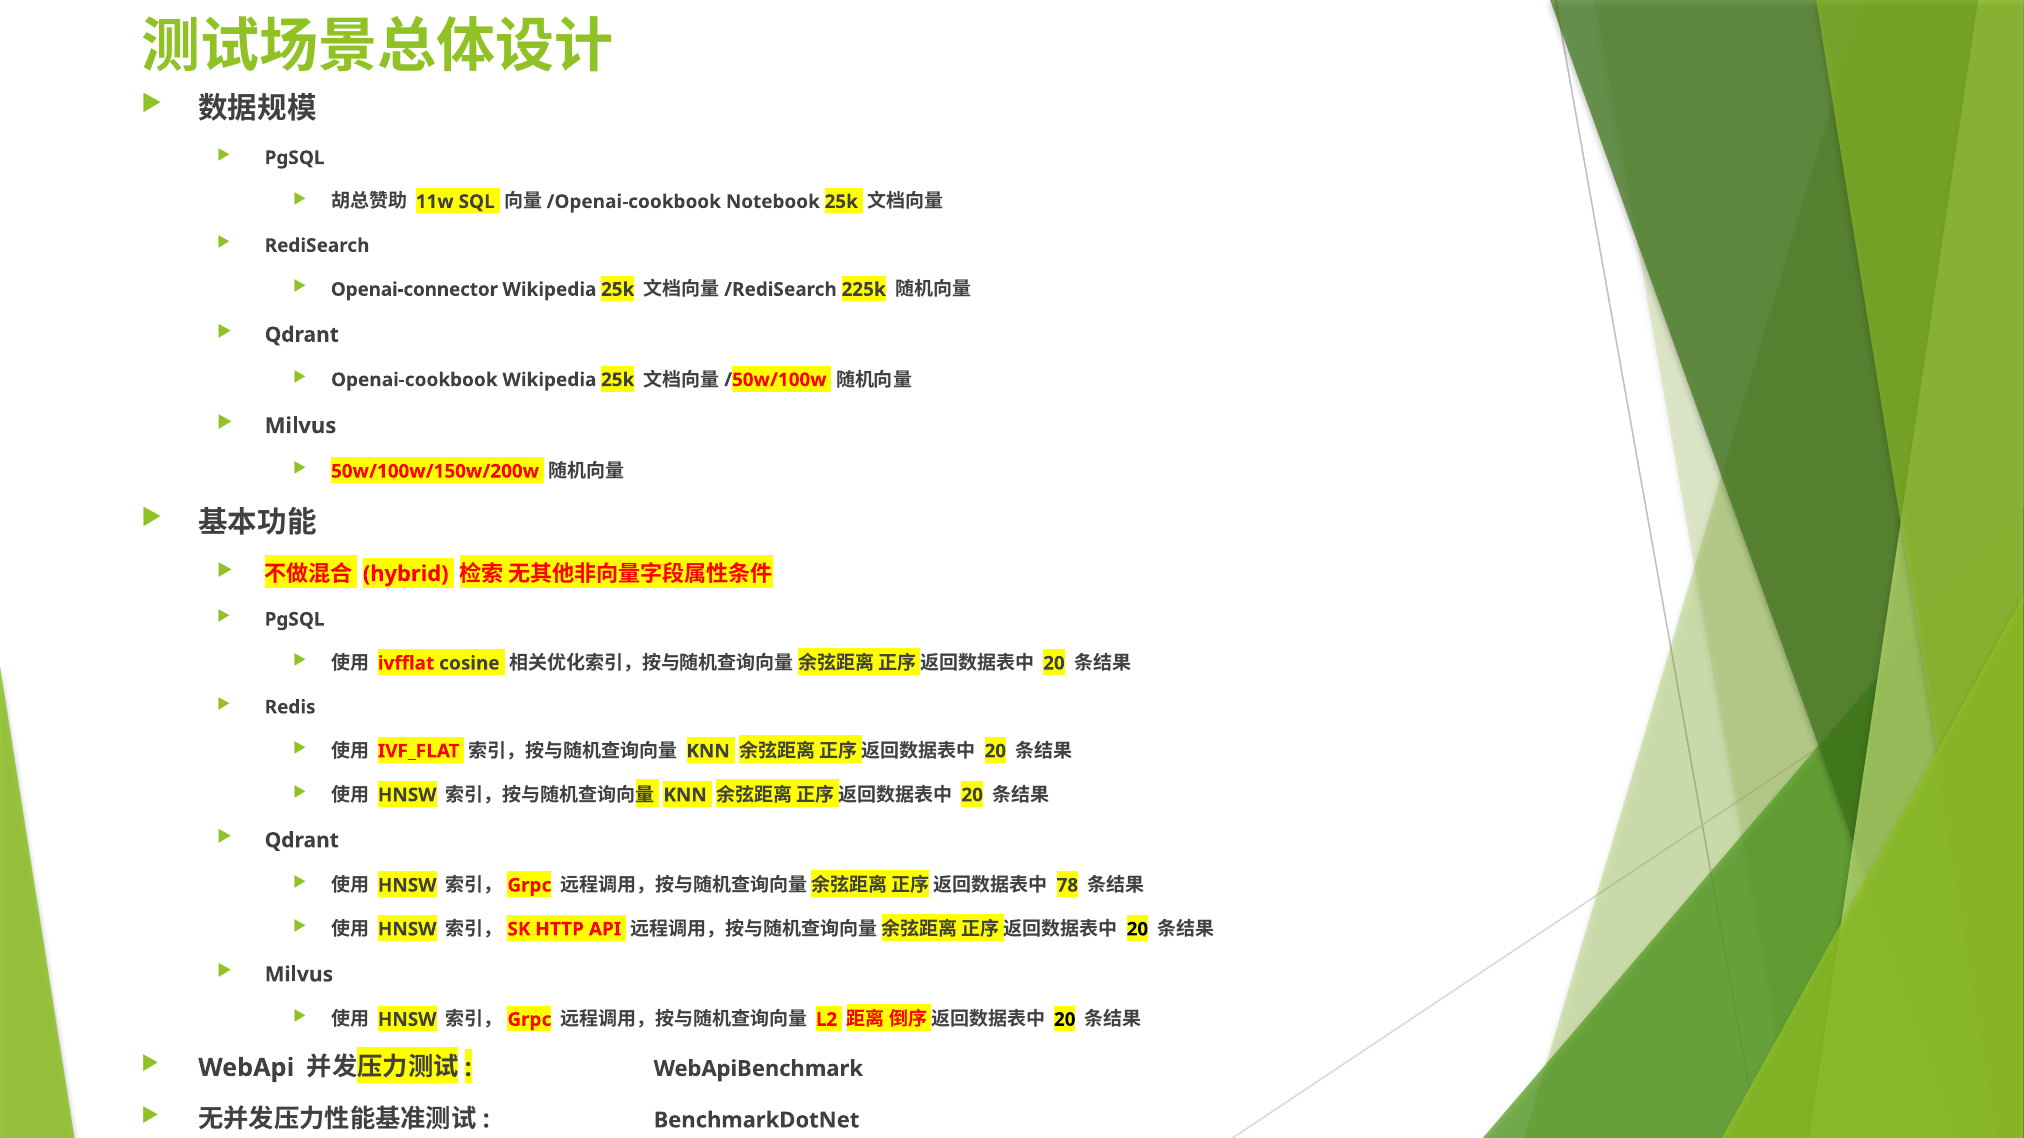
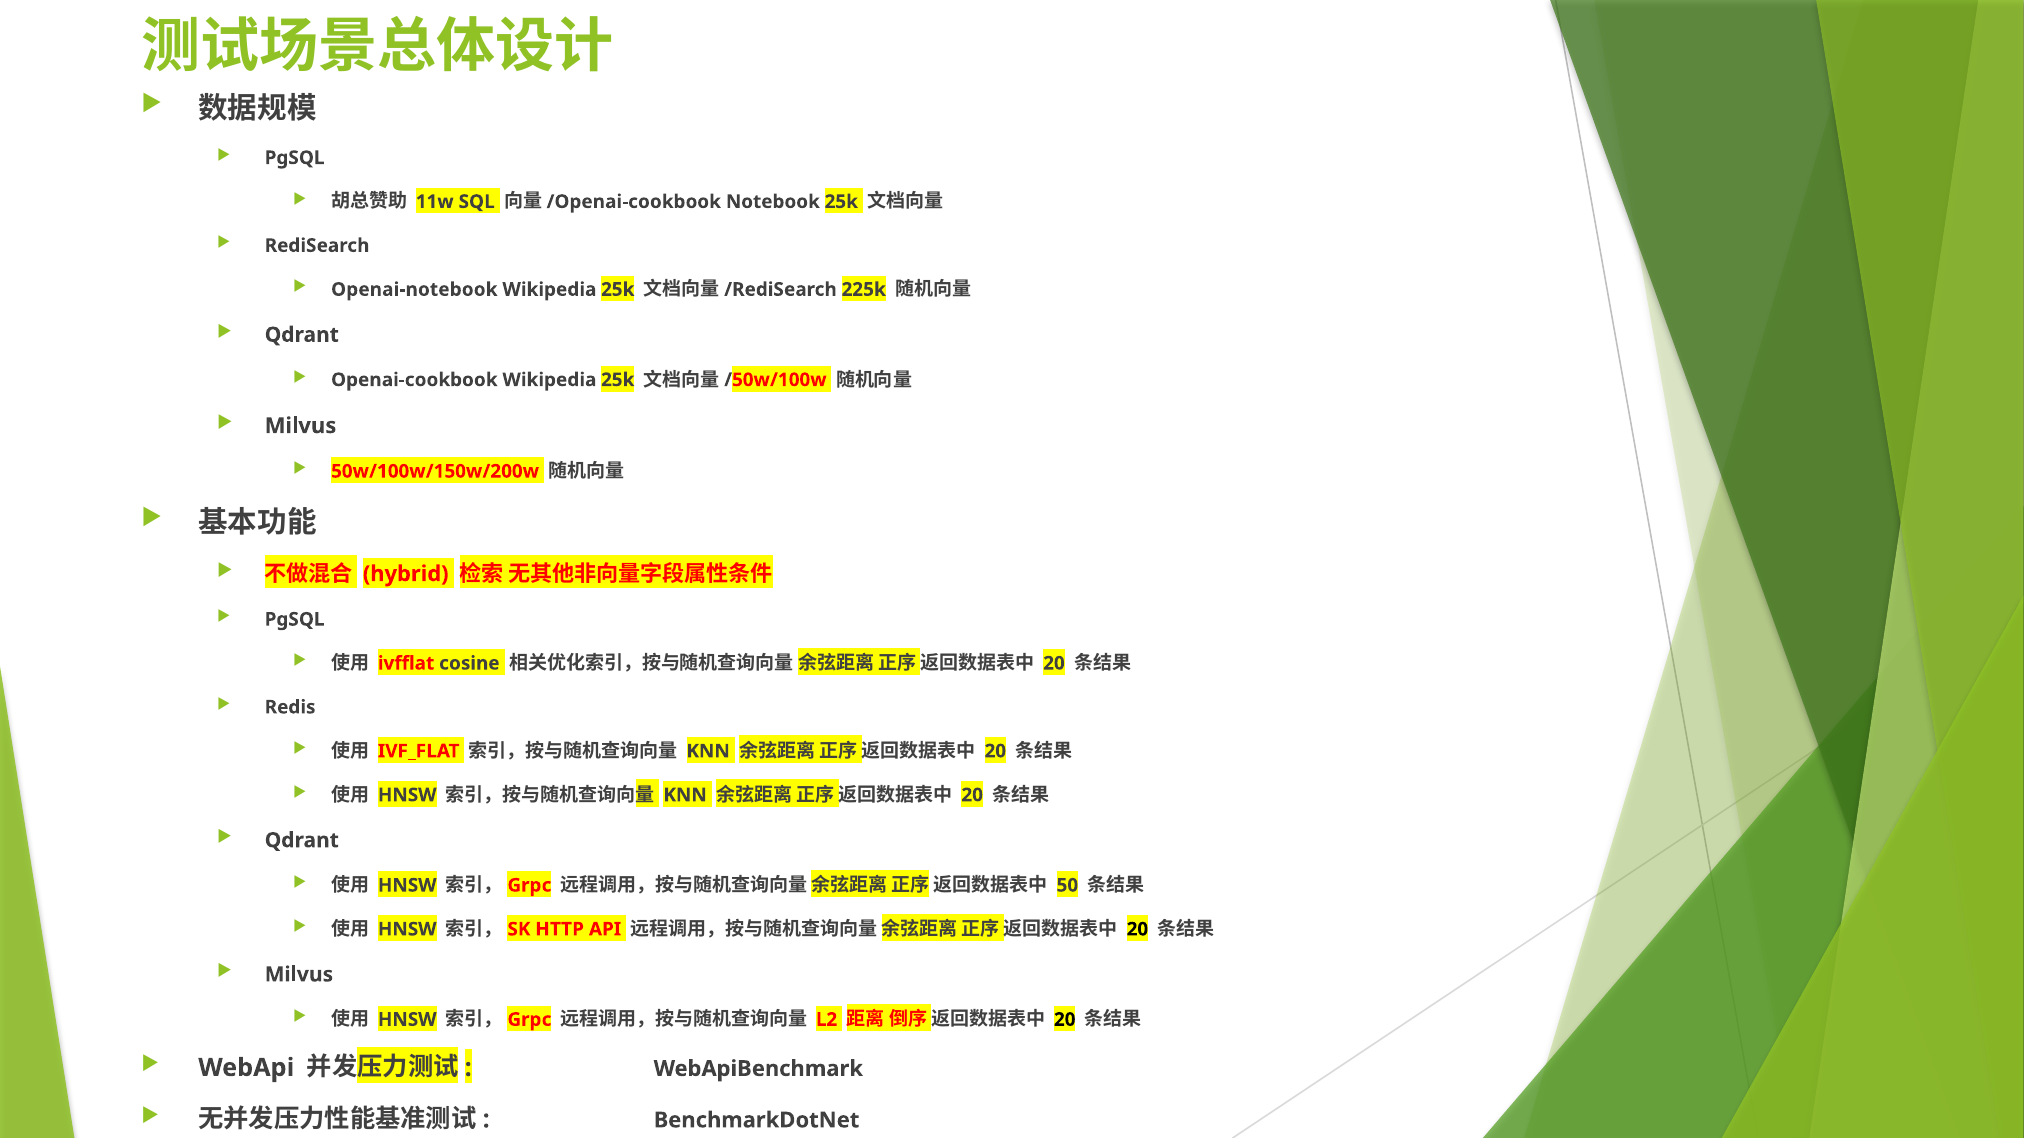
Openai-connector: Openai-connector -> Openai-notebook
78: 78 -> 50
